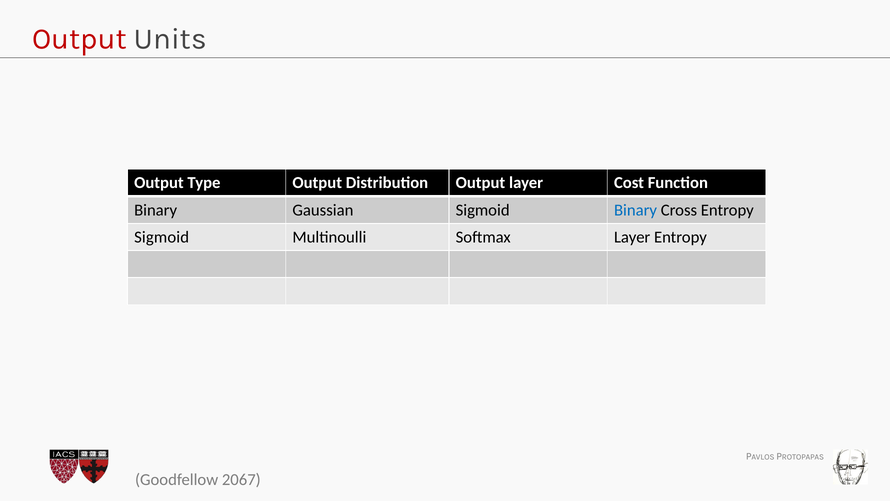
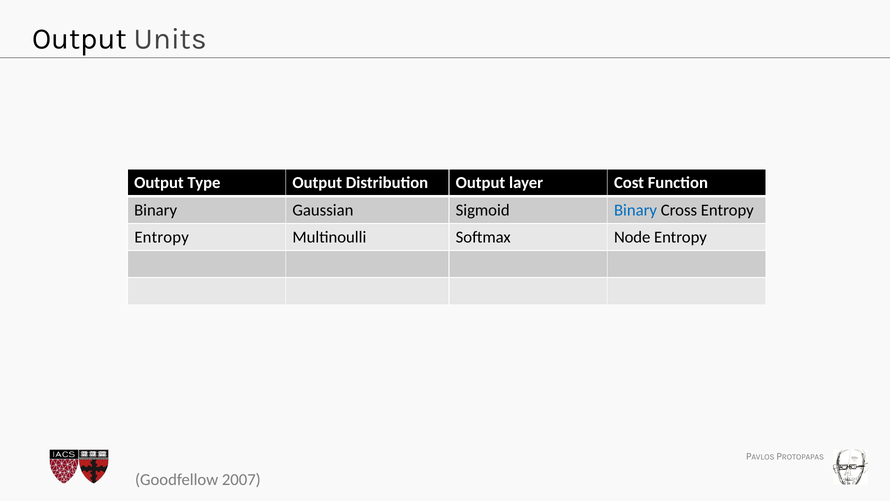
Output at (79, 39) colour: red -> black
Sigmoid at (162, 237): Sigmoid -> Entropy
Softmax Layer: Layer -> Node
2067: 2067 -> 2007
